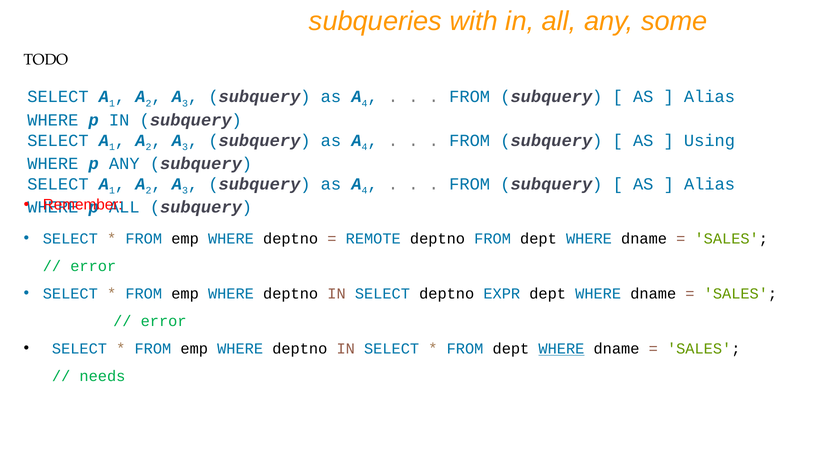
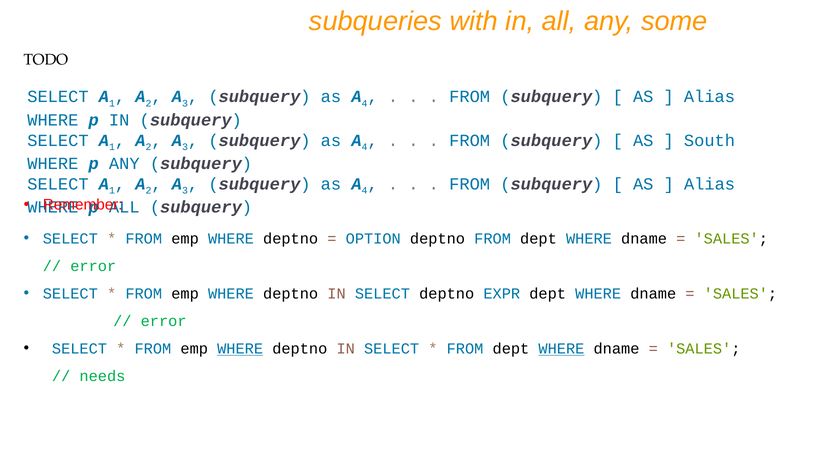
Using: Using -> South
REMOTE: REMOTE -> OPTION
WHERE at (240, 349) underline: none -> present
